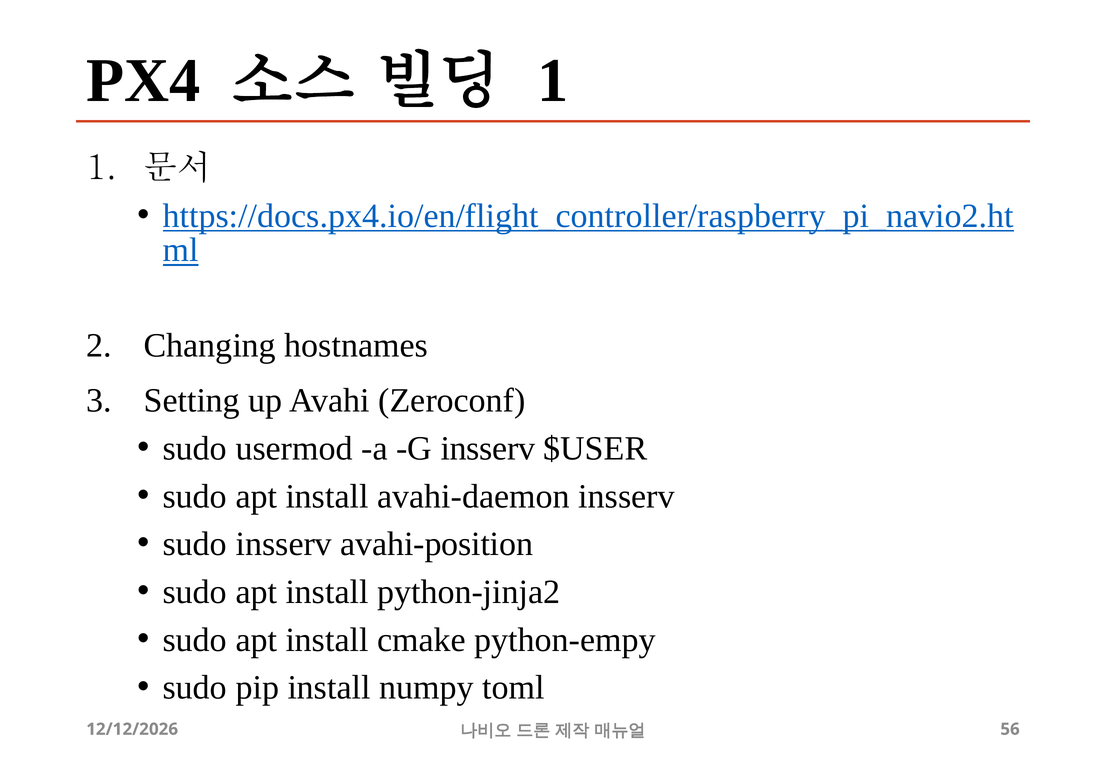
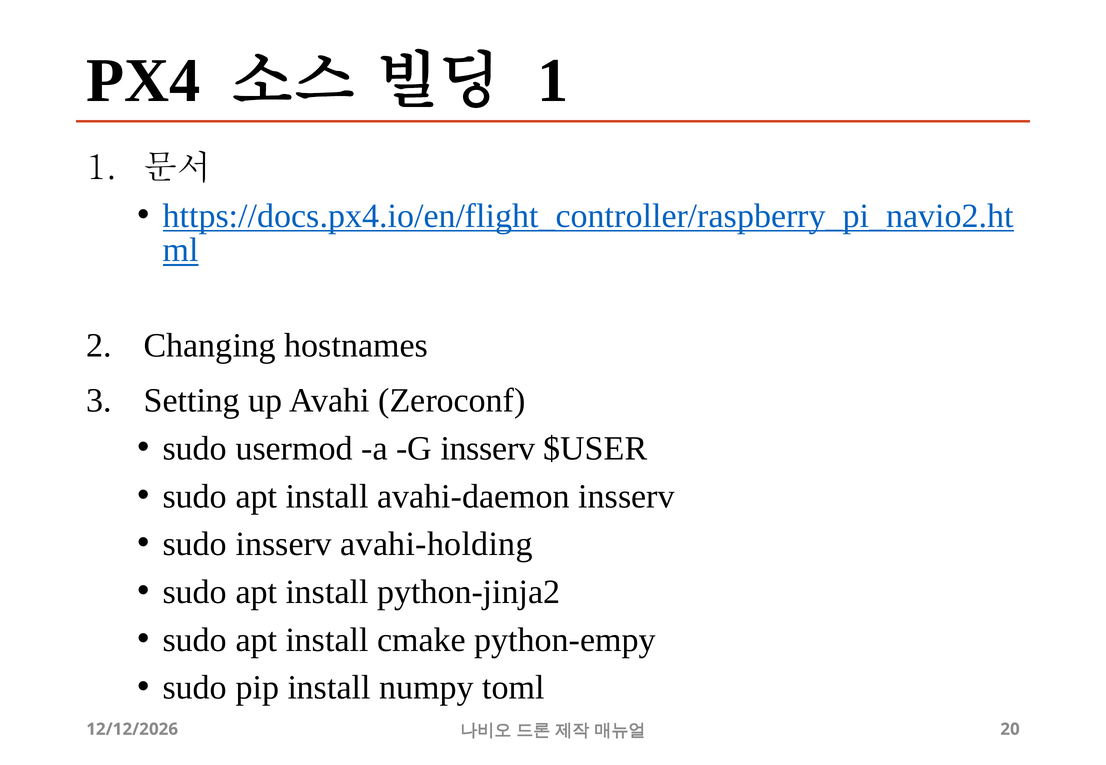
avahi-position: avahi-position -> avahi-holding
56: 56 -> 20
